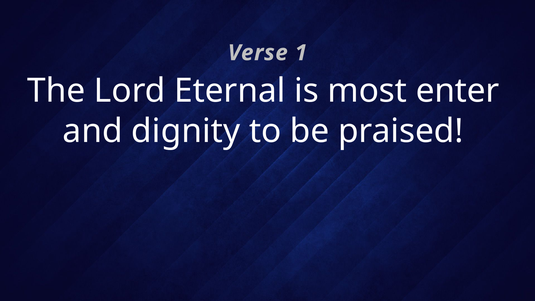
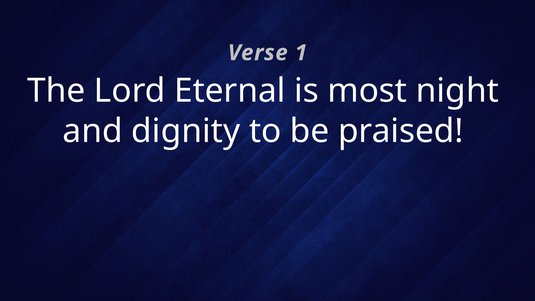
enter: enter -> night
